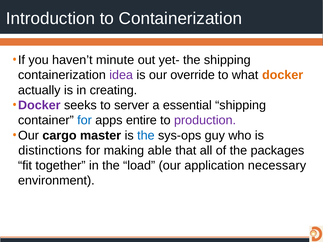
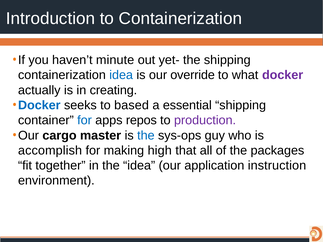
idea at (121, 75) colour: purple -> blue
docker at (283, 75) colour: orange -> purple
Docker at (39, 105) colour: purple -> blue
server: server -> based
entire: entire -> repos
distinctions: distinctions -> accomplish
able: able -> high
the load: load -> idea
necessary: necessary -> instruction
